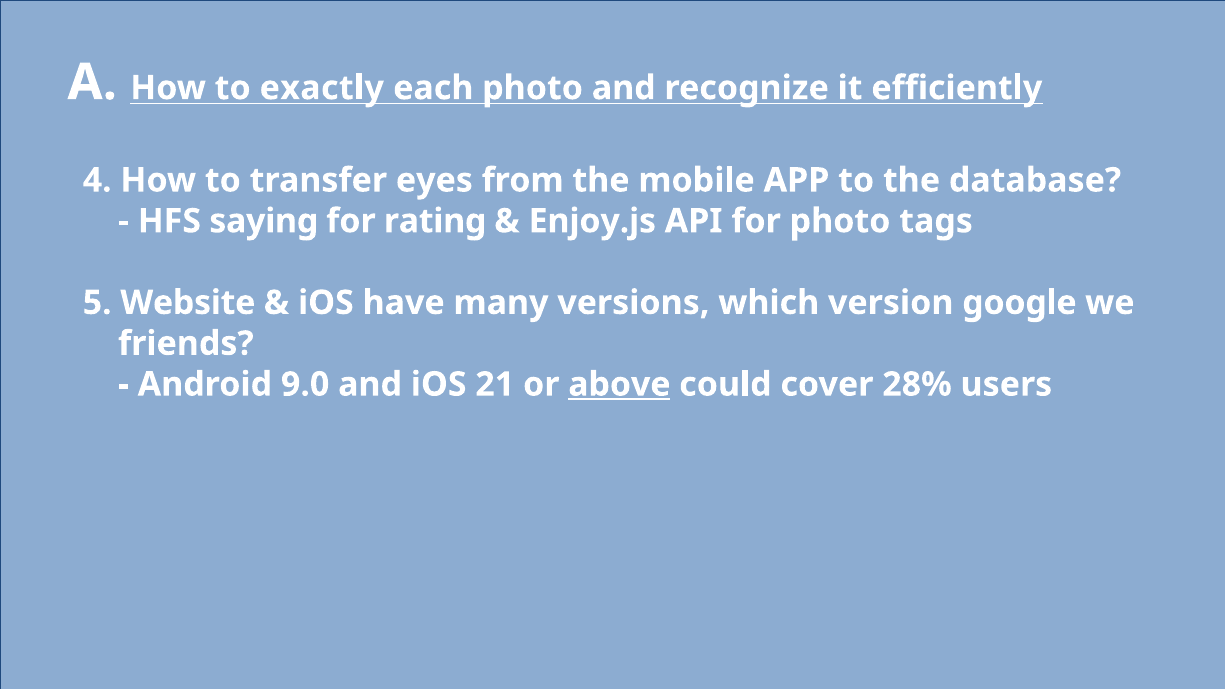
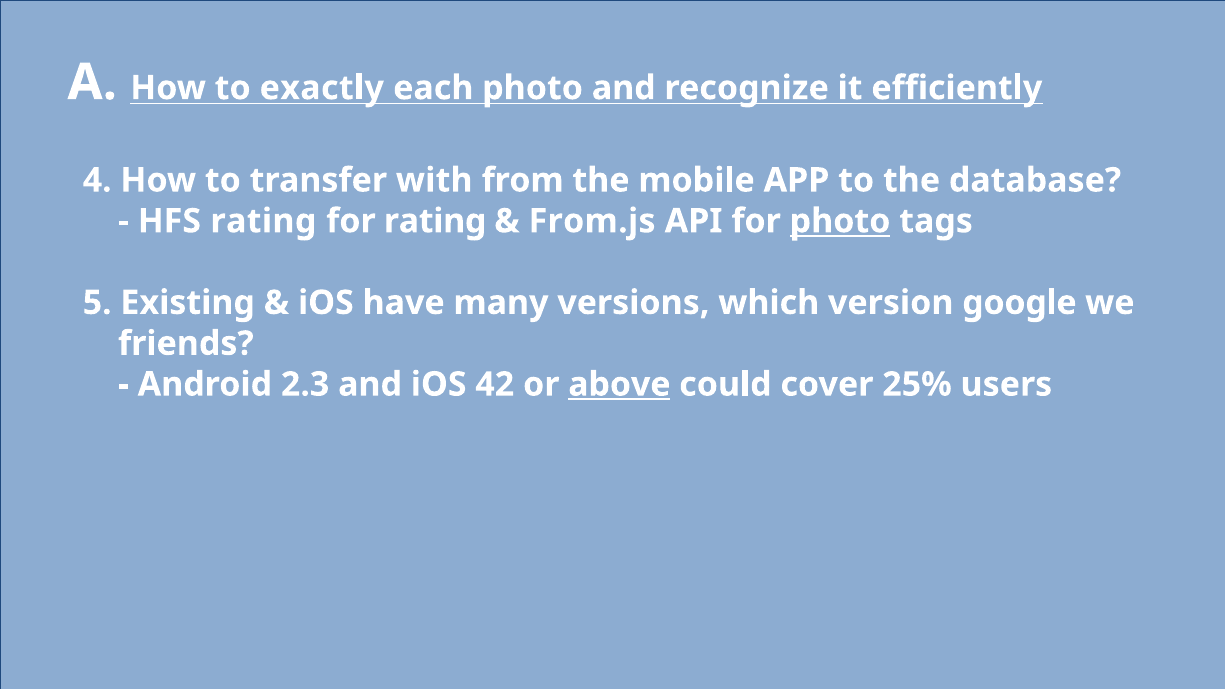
eyes: eyes -> with
HFS saying: saying -> rating
Enjoy.js: Enjoy.js -> From.js
photo at (840, 221) underline: none -> present
Website: Website -> Existing
9.0: 9.0 -> 2.3
21: 21 -> 42
28%: 28% -> 25%
